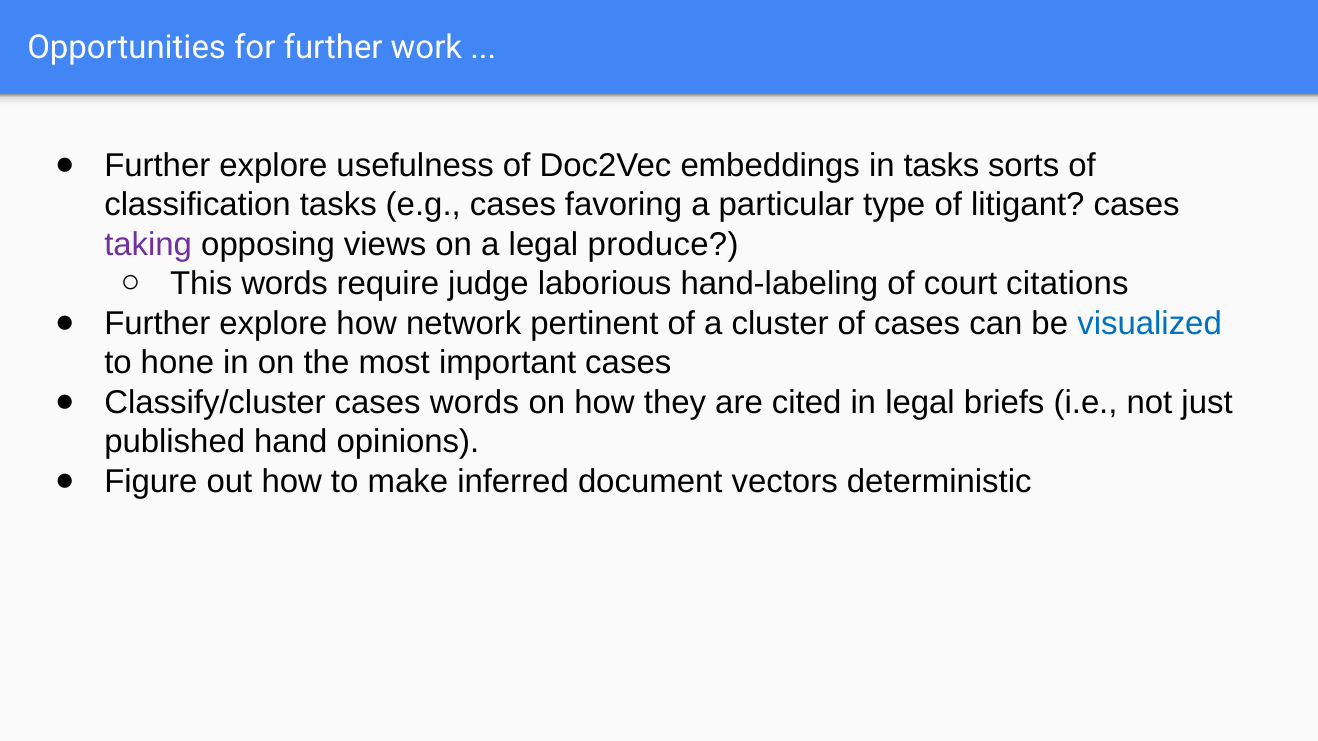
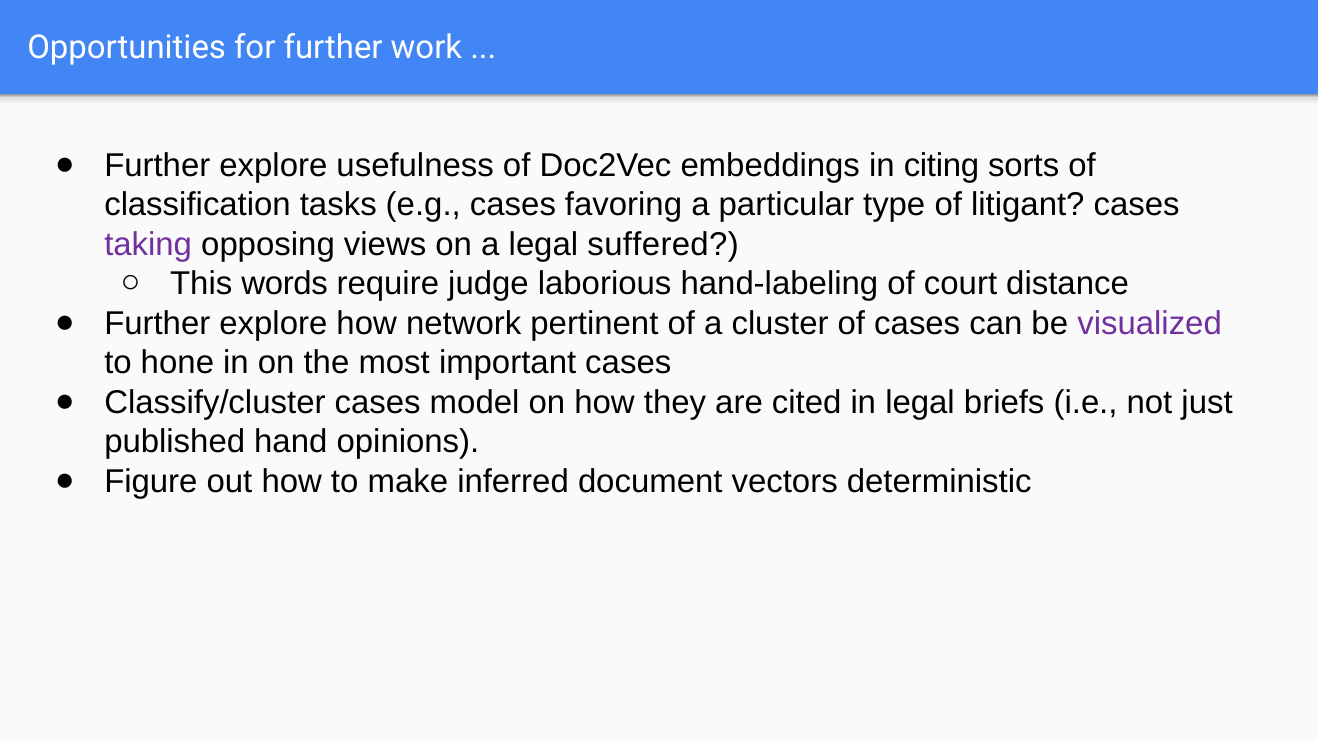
in tasks: tasks -> citing
produce: produce -> suffered
citations: citations -> distance
visualized colour: blue -> purple
cases words: words -> model
